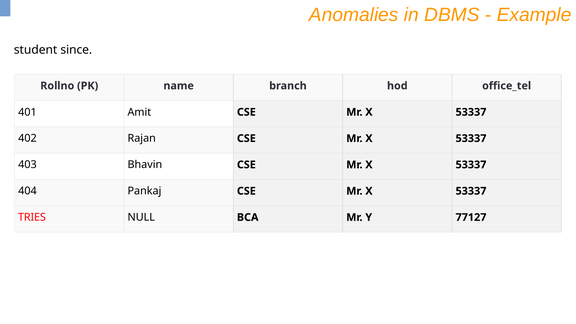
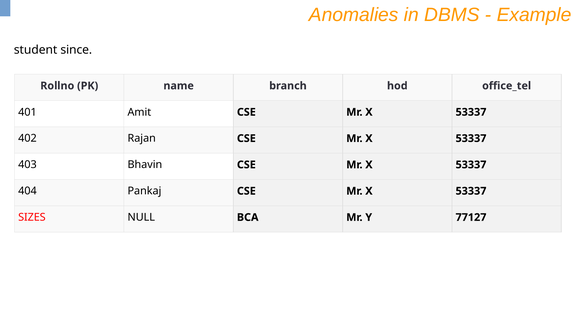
TRIES: TRIES -> SIZES
